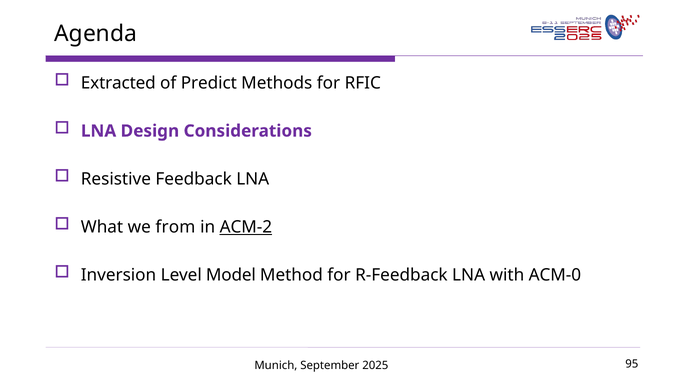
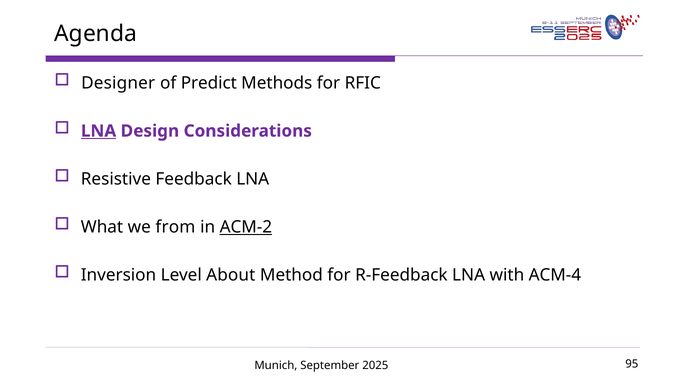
Extracted: Extracted -> Designer
LNA at (99, 131) underline: none -> present
Model: Model -> About
ACM-0: ACM-0 -> ACM-4
